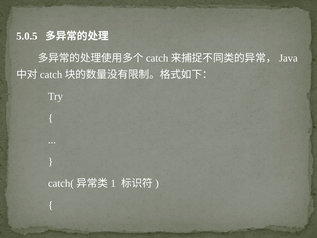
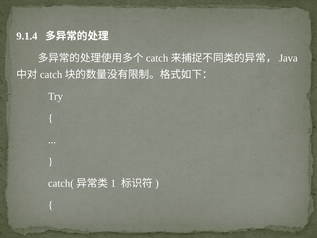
5.0.5: 5.0.5 -> 9.1.4
